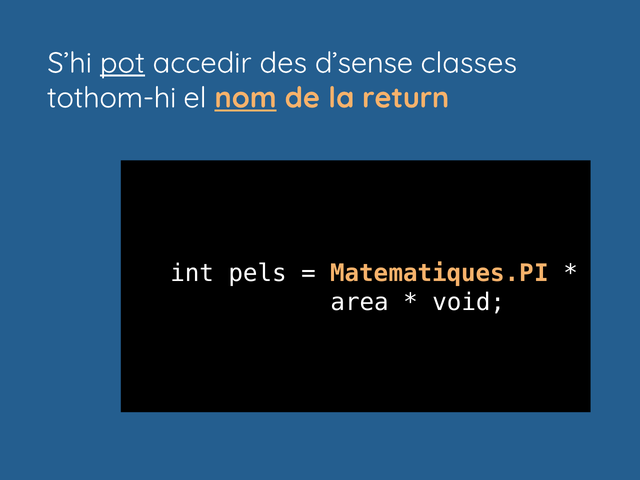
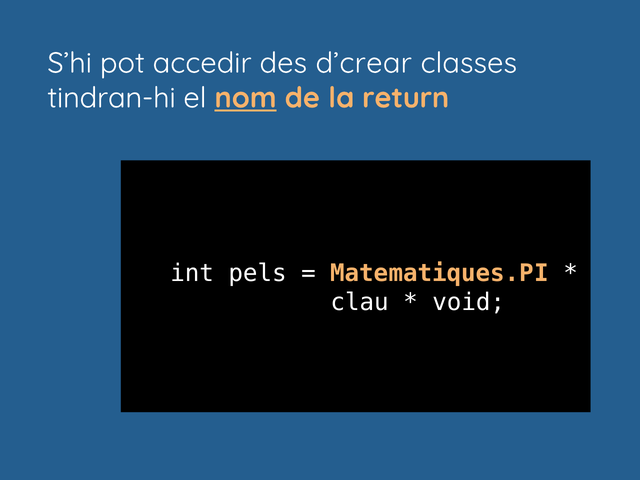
pot underline: present -> none
d’sense: d’sense -> d’crear
tothom-hi: tothom-hi -> tindran-hi
area: area -> clau
